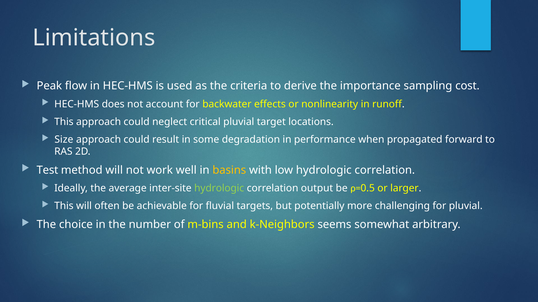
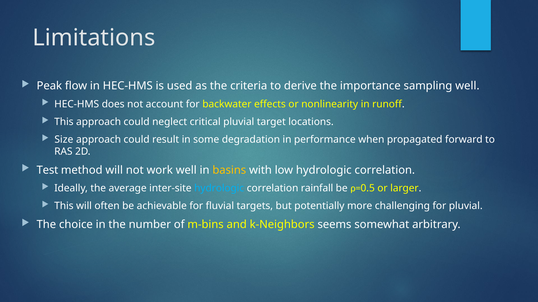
sampling cost: cost -> well
hydrologic at (219, 189) colour: light green -> light blue
output: output -> rainfall
